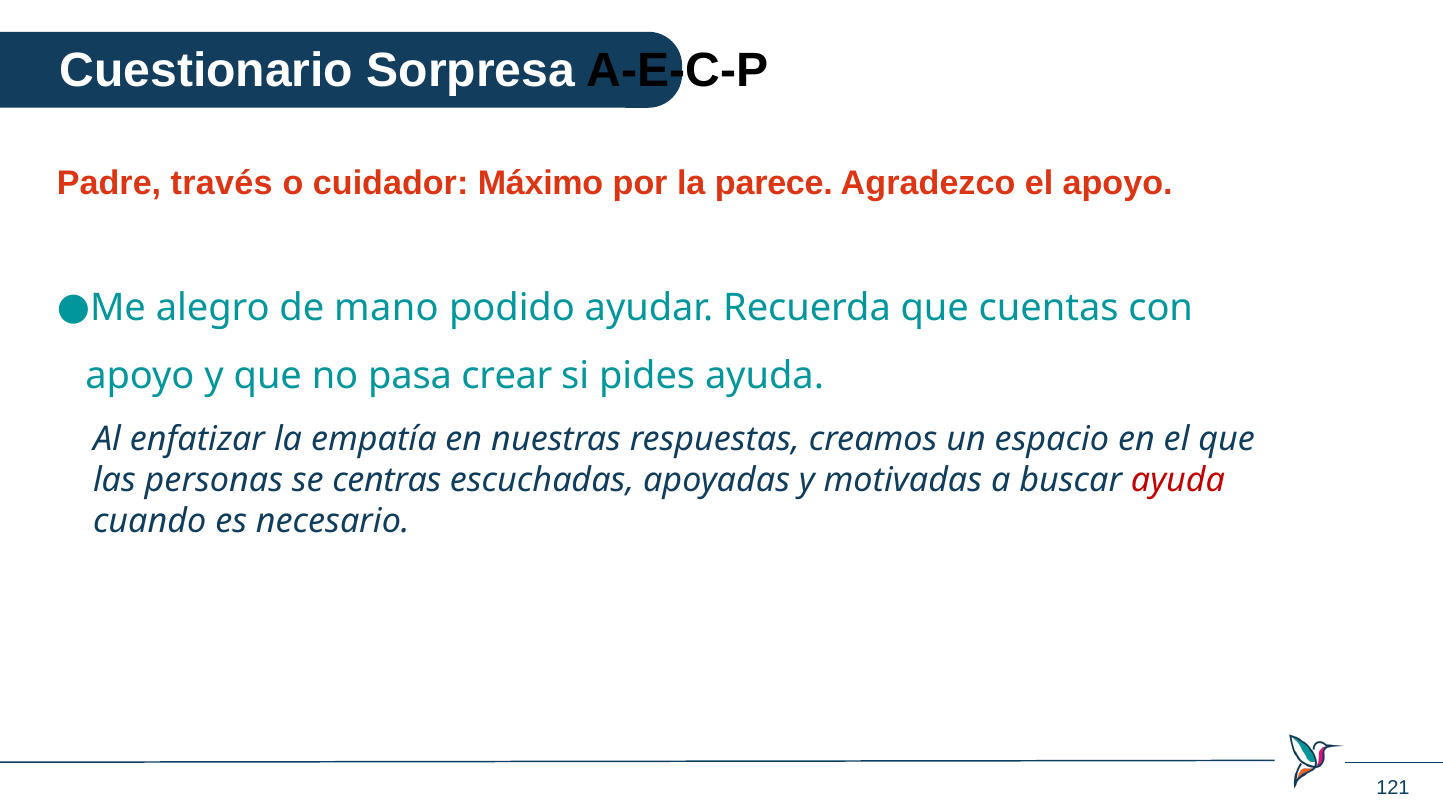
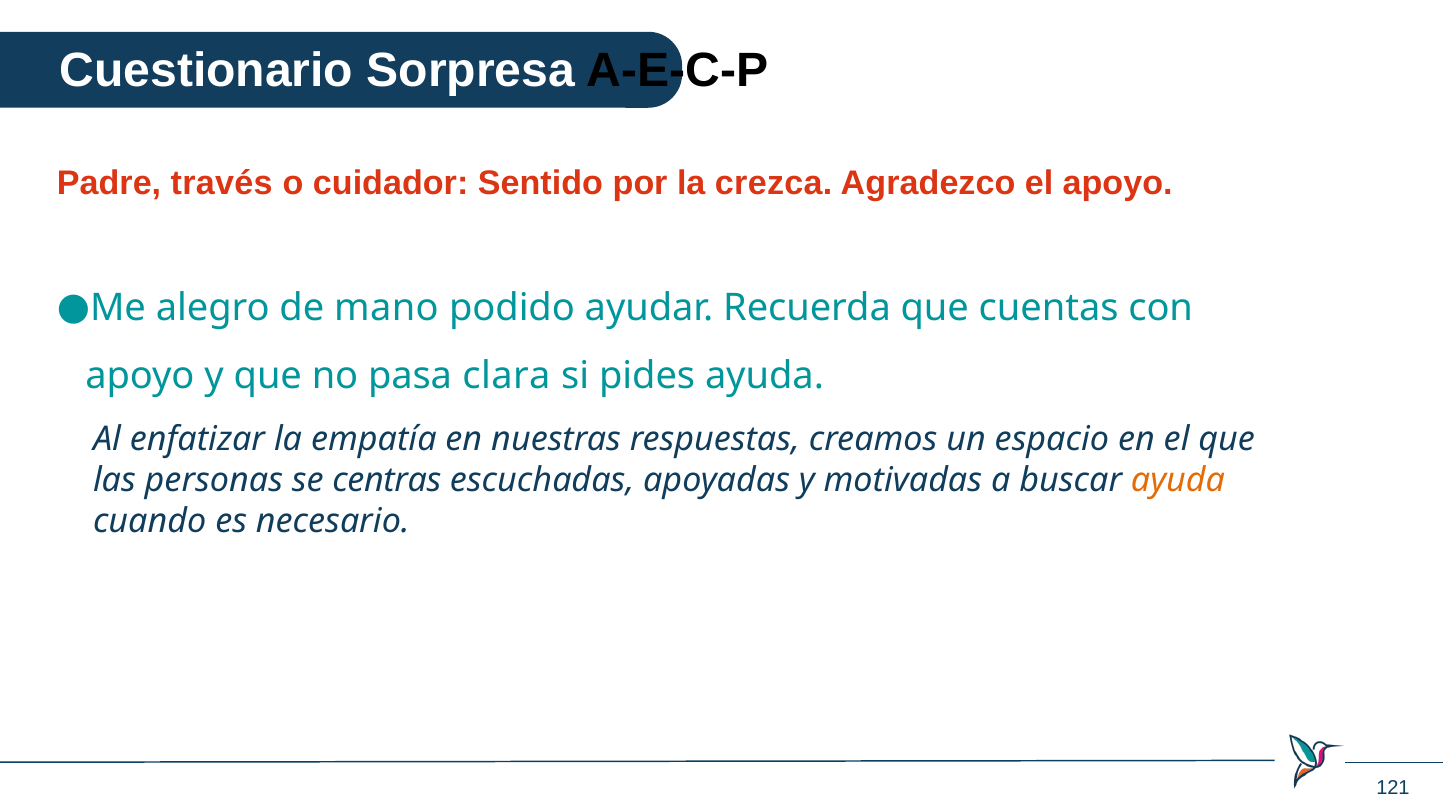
Máximo: Máximo -> Sentido
parece: parece -> crezca
crear: crear -> clara
ayuda at (1178, 480) colour: red -> orange
